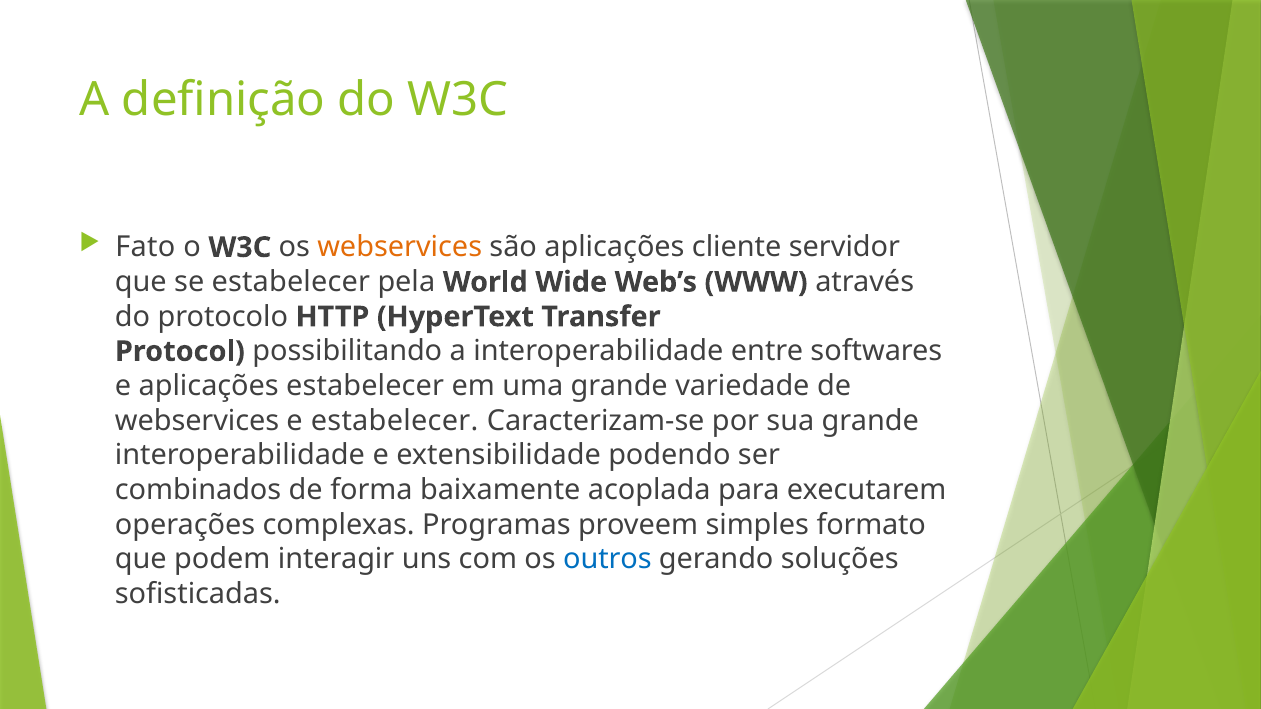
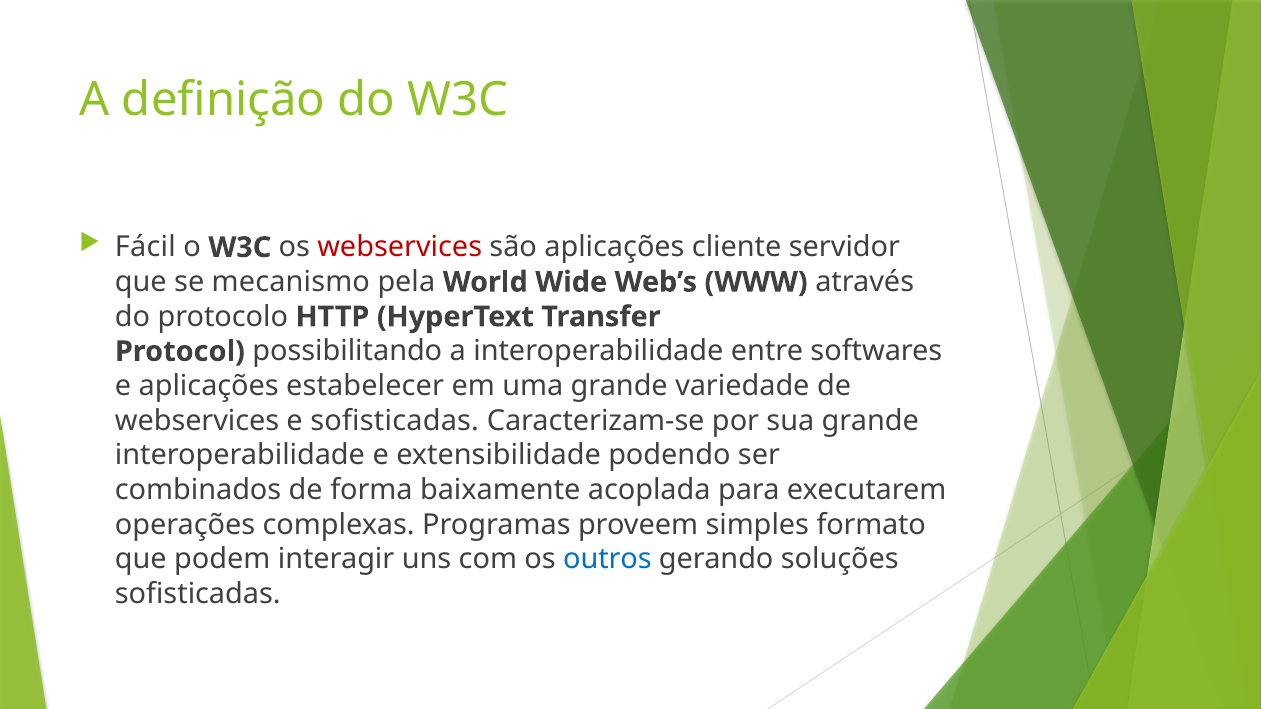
Fato: Fato -> Fácil
webservices at (400, 248) colour: orange -> red
se estabelecer: estabelecer -> mecanismo
e estabelecer: estabelecer -> sofisticadas
